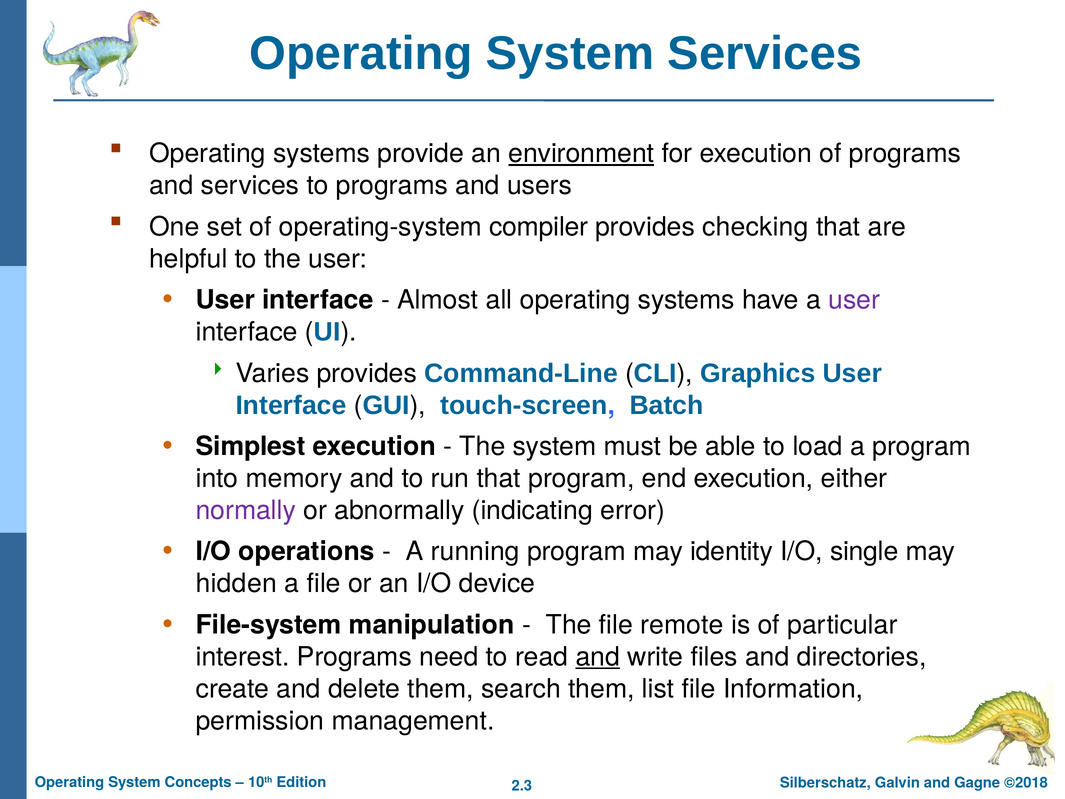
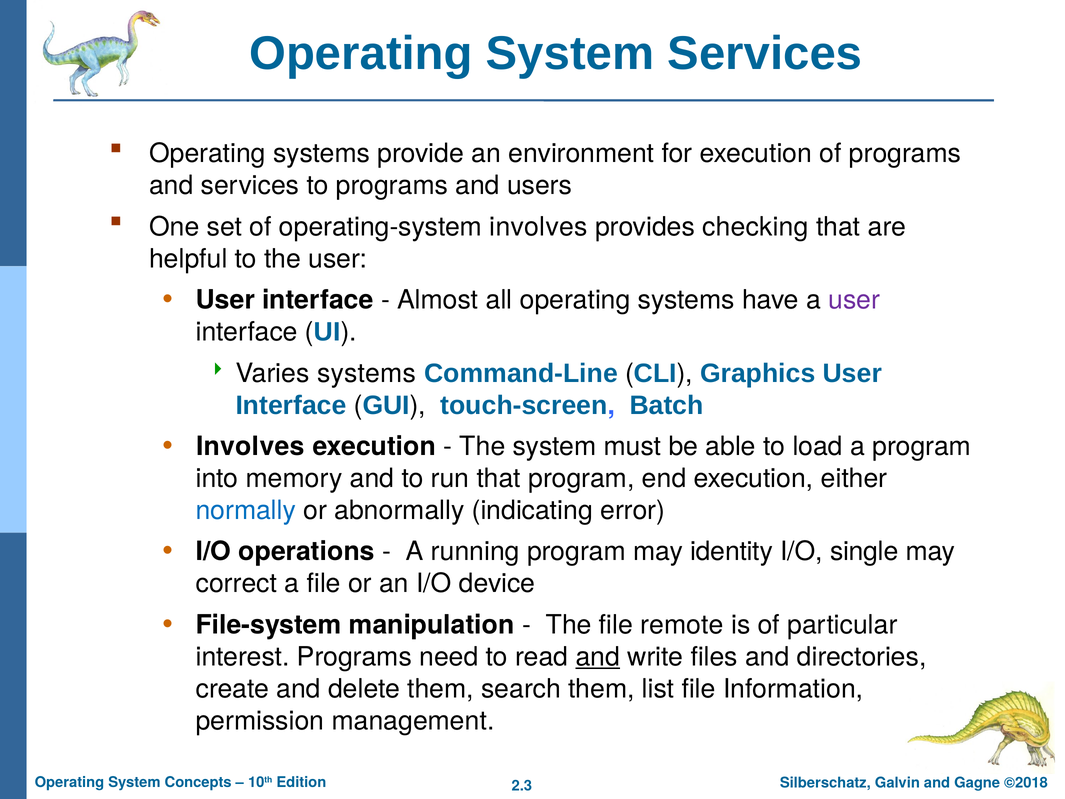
environment underline: present -> none
operating-system compiler: compiler -> involves
Varies provides: provides -> systems
Simplest at (251, 446): Simplest -> Involves
normally colour: purple -> blue
hidden: hidden -> correct
